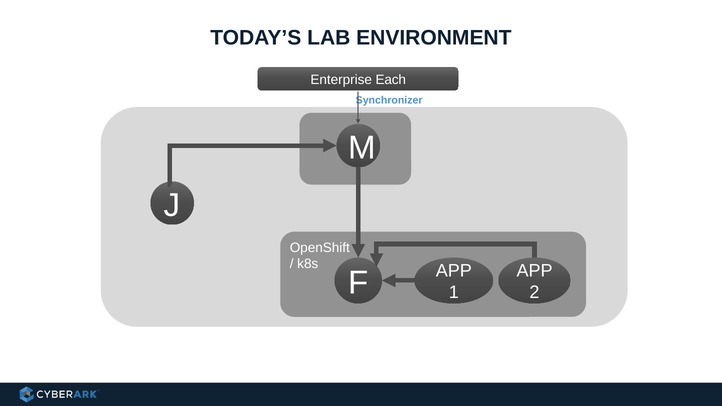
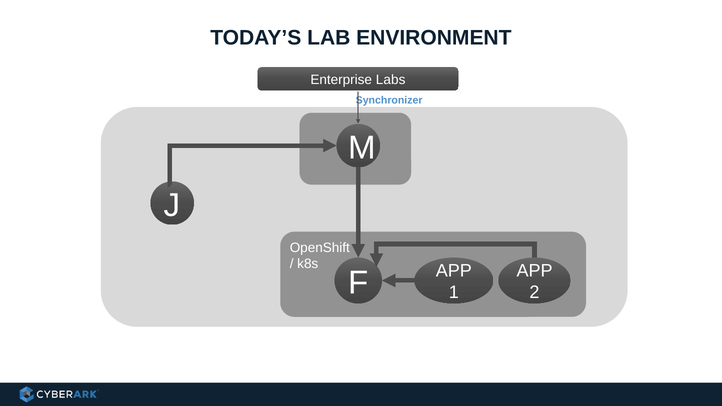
Each: Each -> Labs
